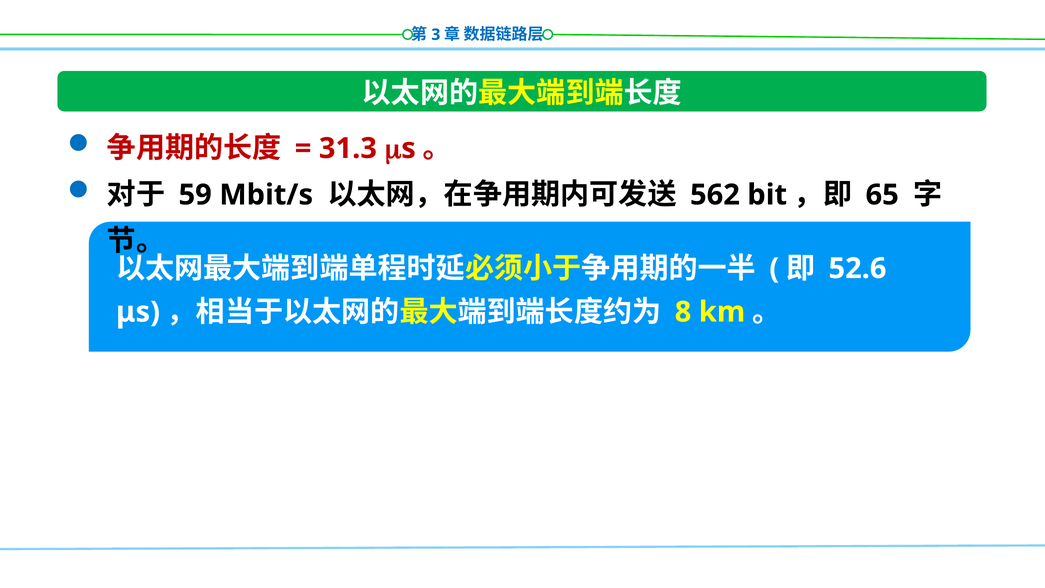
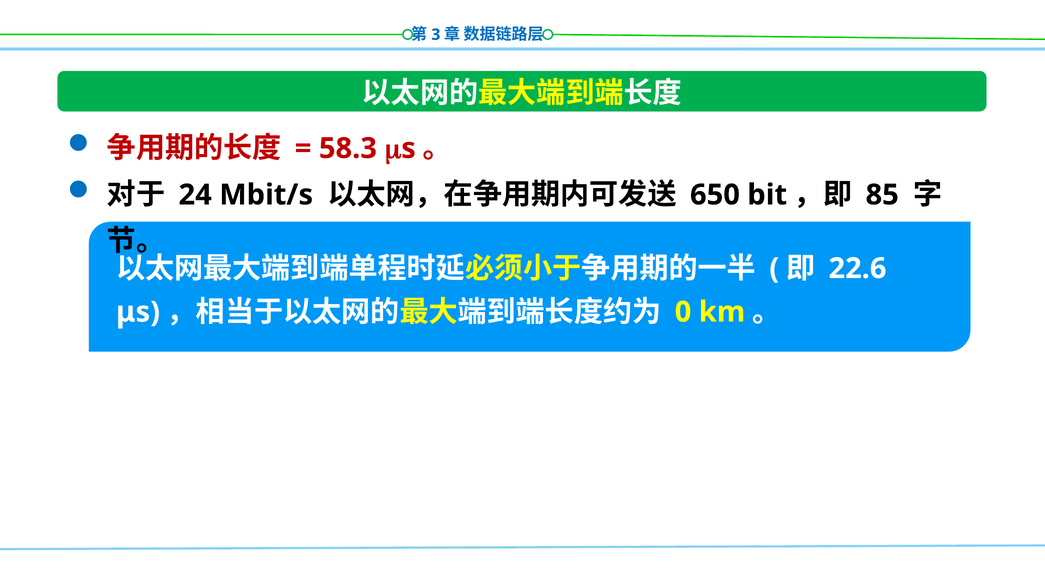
31.3: 31.3 -> 58.3
59: 59 -> 24
562: 562 -> 650
65: 65 -> 85
52.6: 52.6 -> 22.6
8: 8 -> 0
